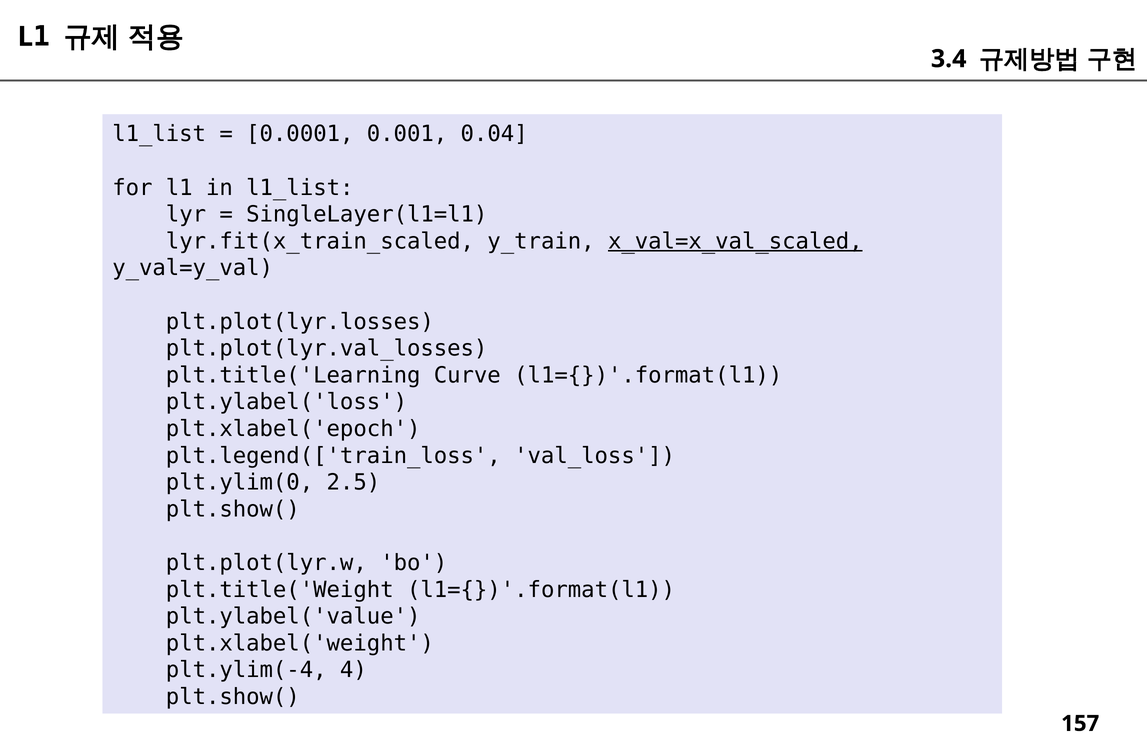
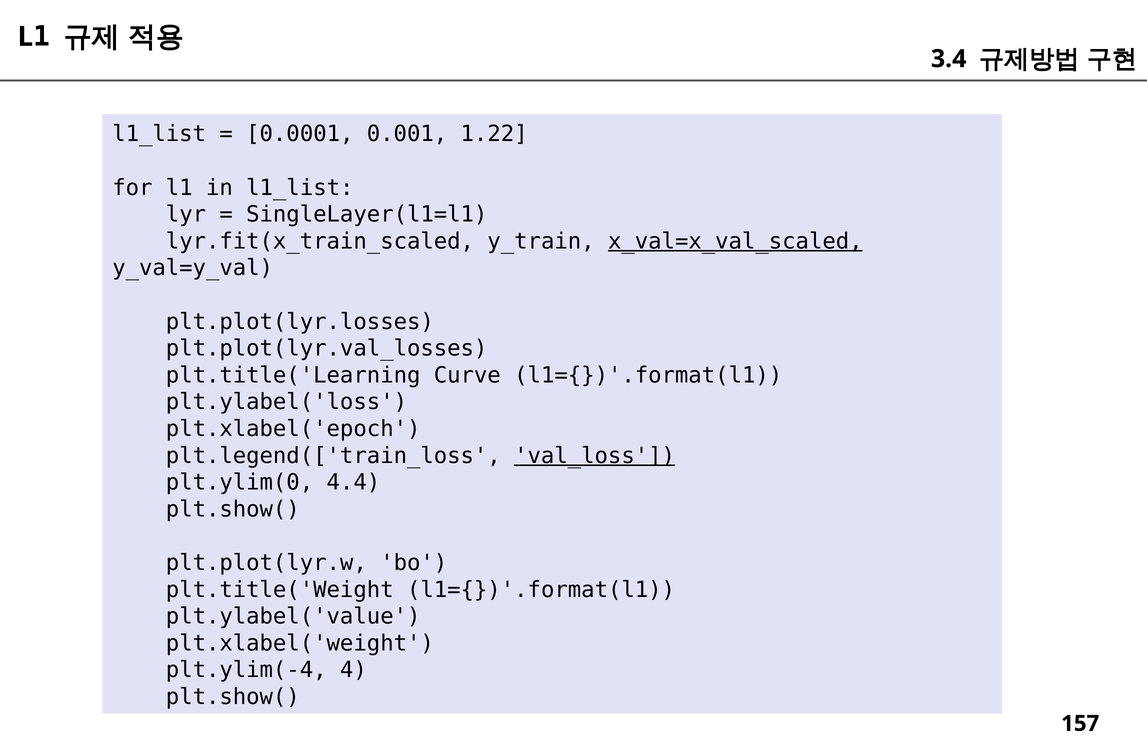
0.04: 0.04 -> 1.22
val_loss underline: none -> present
2.5: 2.5 -> 4.4
